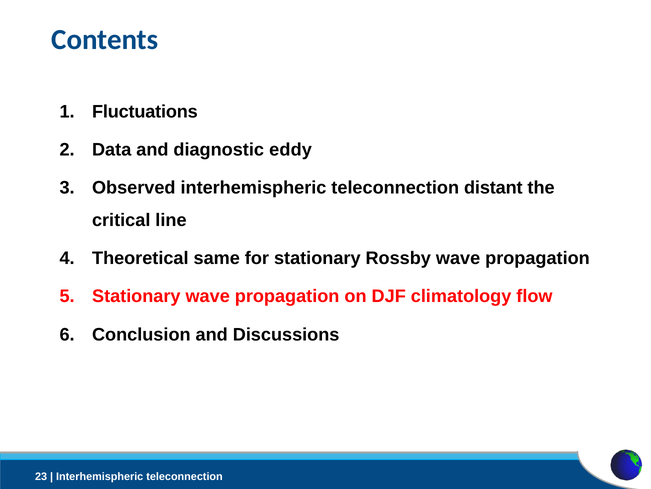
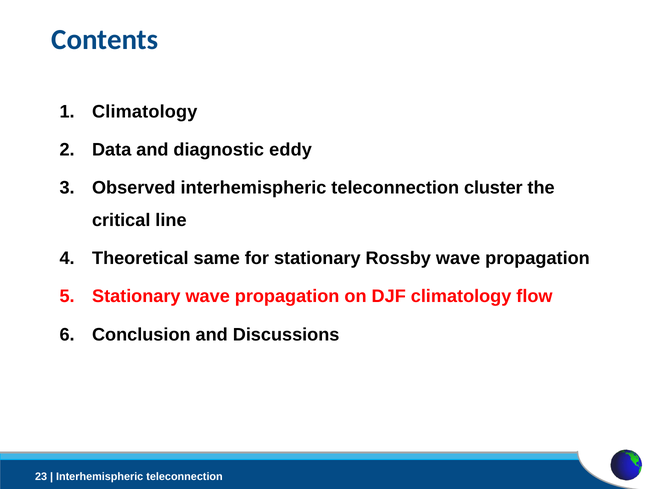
Fluctuations at (145, 112): Fluctuations -> Climatology
distant: distant -> cluster
